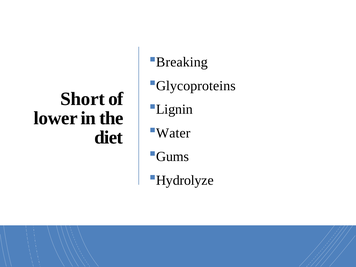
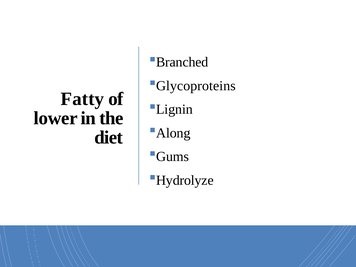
Breaking: Breaking -> Branched
Short: Short -> Fatty
Water: Water -> Along
